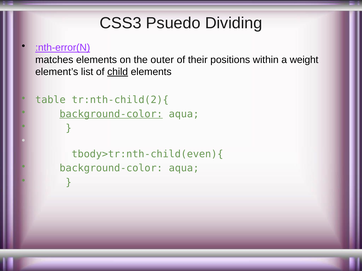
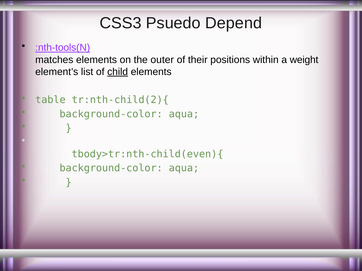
Dividing: Dividing -> Depend
:nth-error(N: :nth-error(N -> :nth-tools(N
background-color at (111, 114) underline: present -> none
